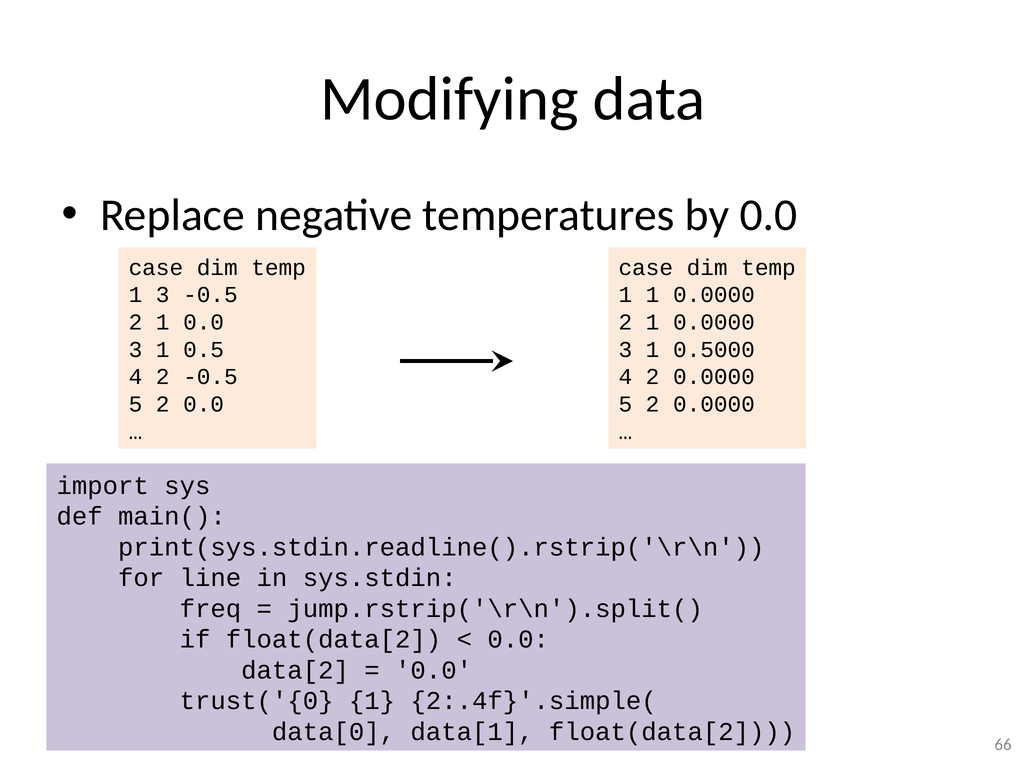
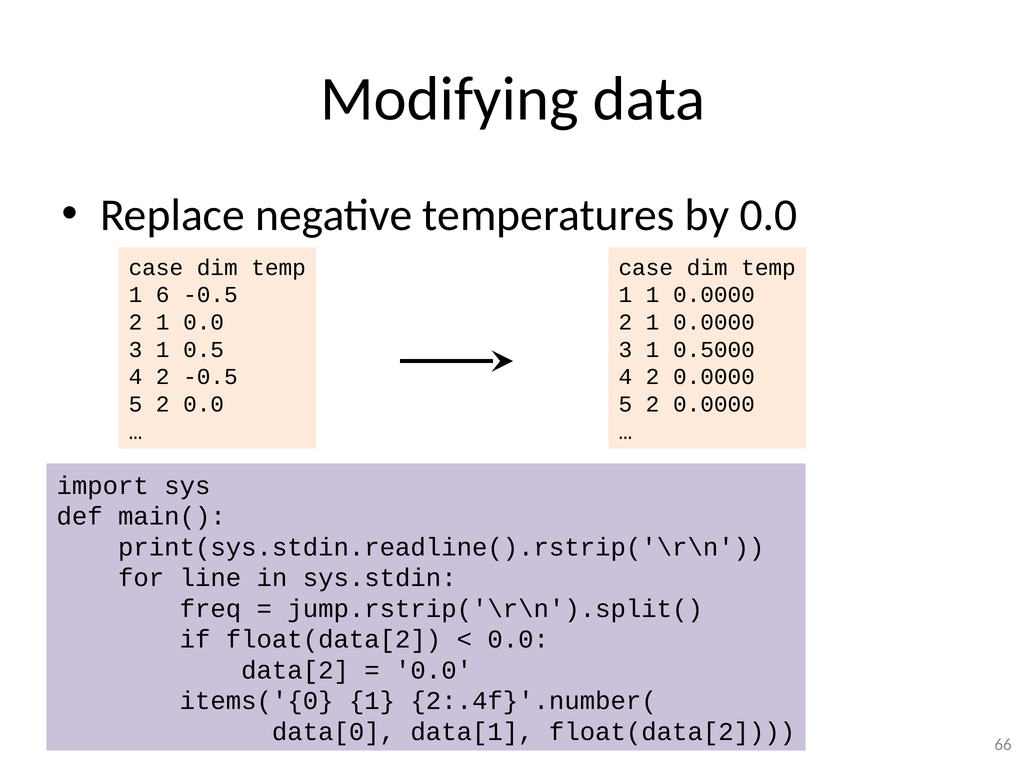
1 3: 3 -> 6
trust('{0: trust('{0 -> items('{0
2:.4f}'.simple(: 2:.4f}'.simple( -> 2:.4f}'.number(
